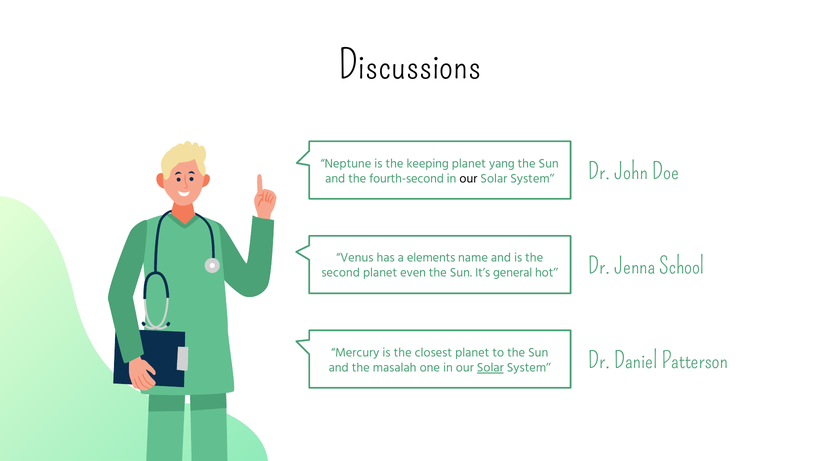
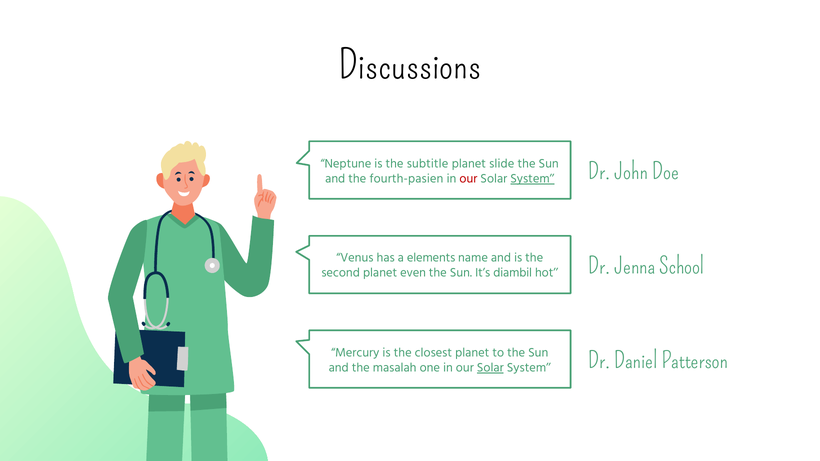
keeping: keeping -> subtitle
yang: yang -> slide
fourth-second: fourth-second -> fourth-pasien
our at (468, 179) colour: black -> red
System at (532, 179) underline: none -> present
general: general -> diambil
